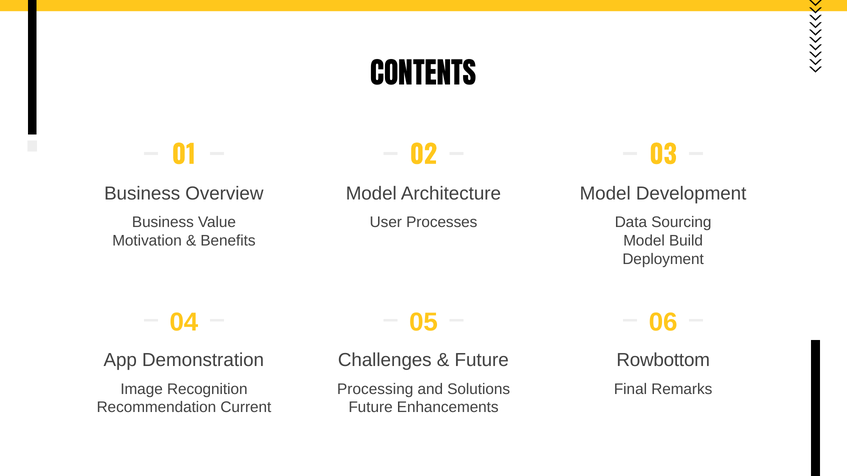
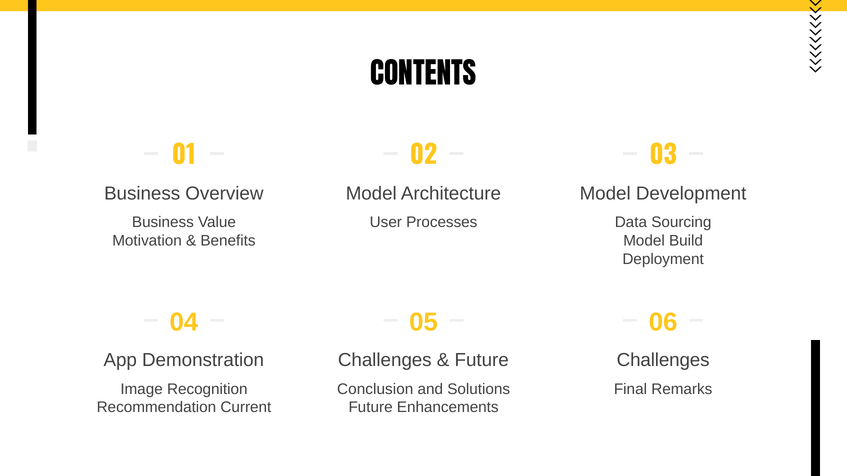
Rowbottom at (663, 360): Rowbottom -> Challenges
Processing: Processing -> Conclusion
